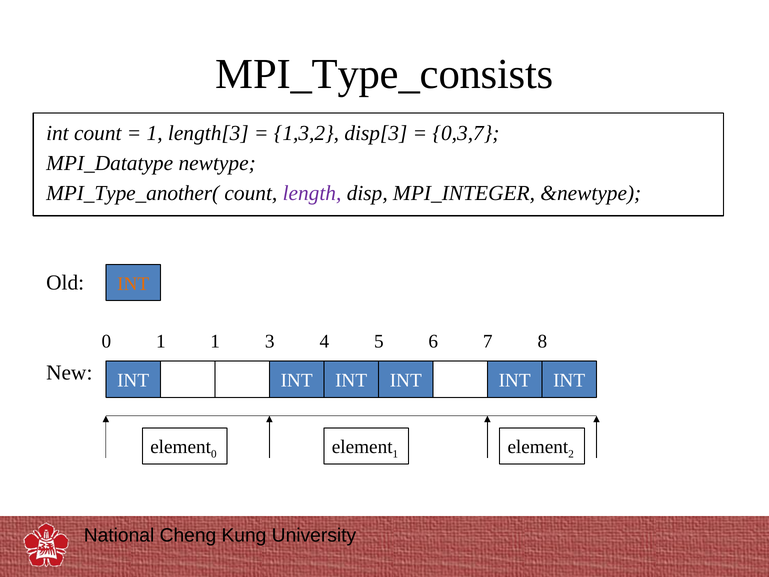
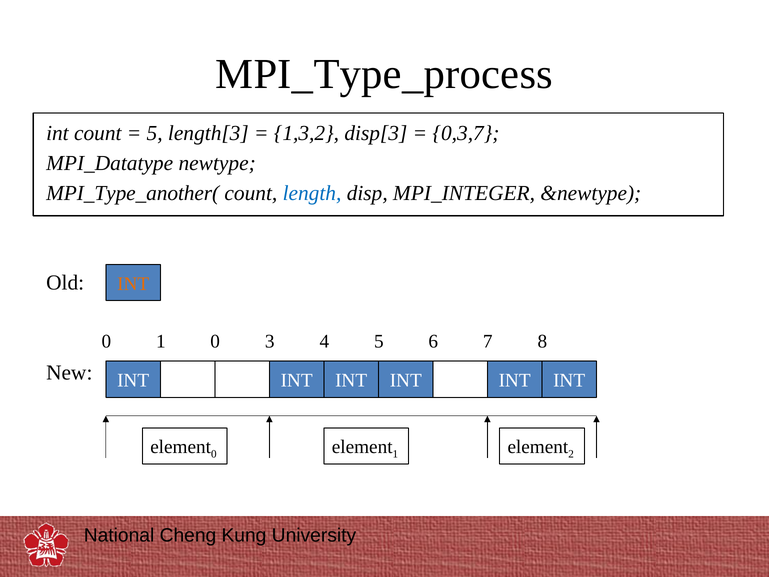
MPI_Type_consists: MPI_Type_consists -> MPI_Type_process
1 at (155, 133): 1 -> 5
length colour: purple -> blue
1 1: 1 -> 0
